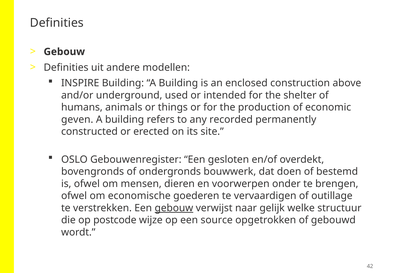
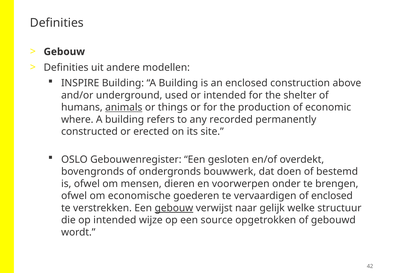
animals underline: none -> present
geven: geven -> where
of outillage: outillage -> enclosed
op postcode: postcode -> intended
